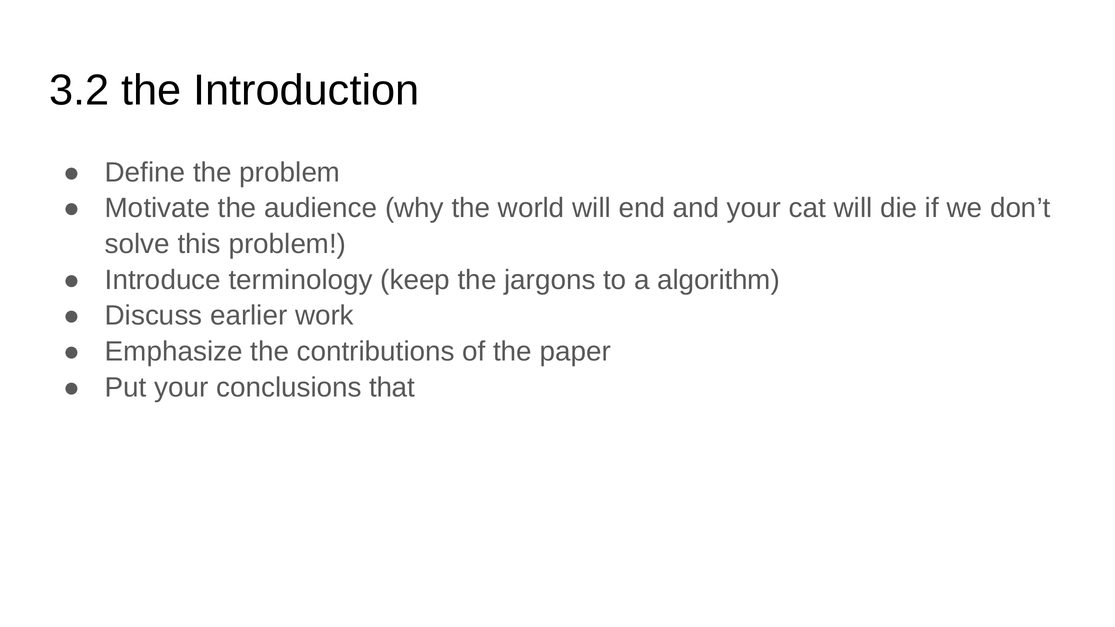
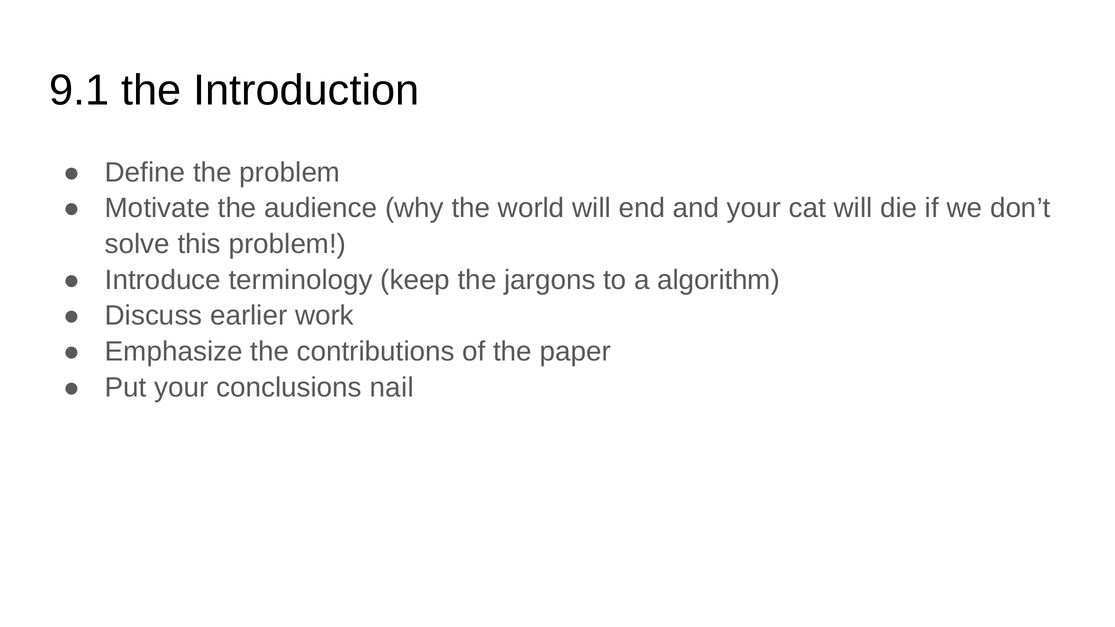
3.2: 3.2 -> 9.1
that: that -> nail
